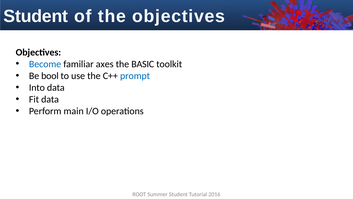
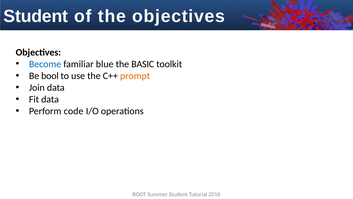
axes: axes -> blue
prompt colour: blue -> orange
Into: Into -> Join
main: main -> code
